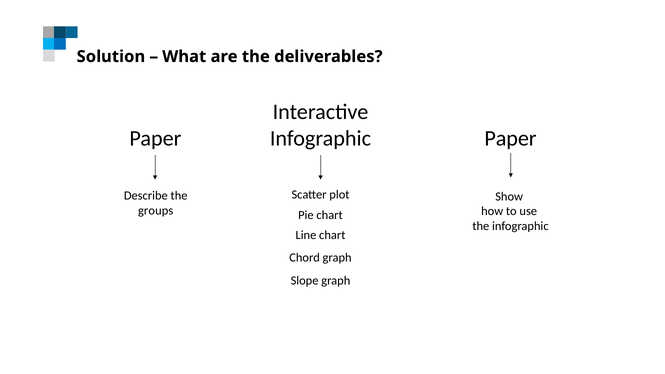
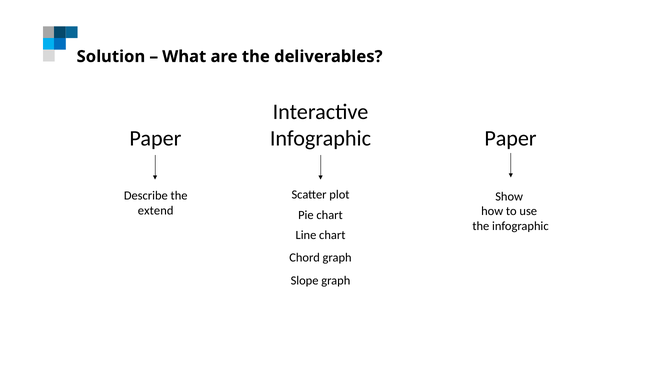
groups: groups -> extend
